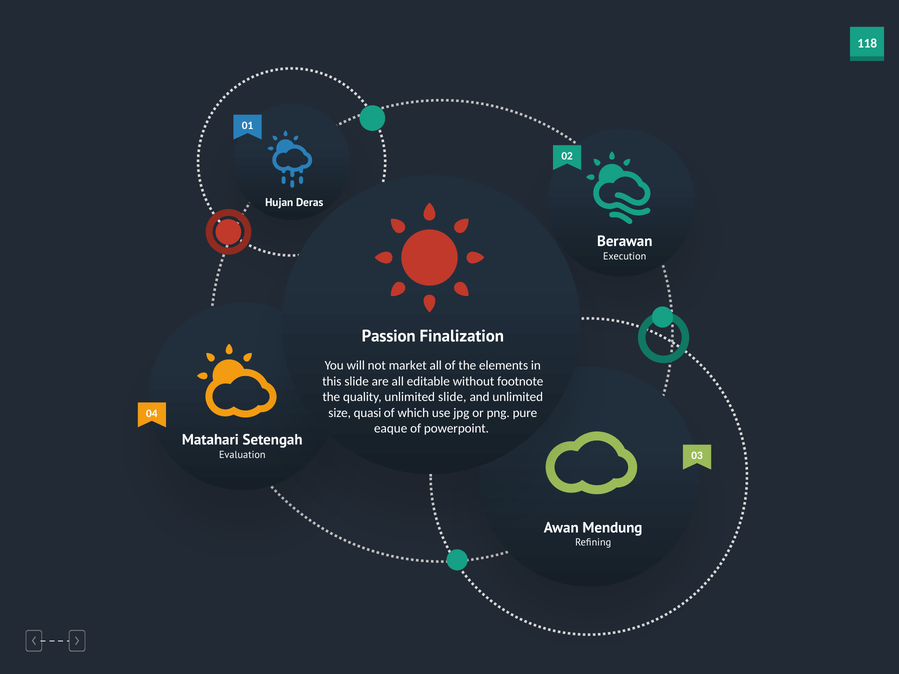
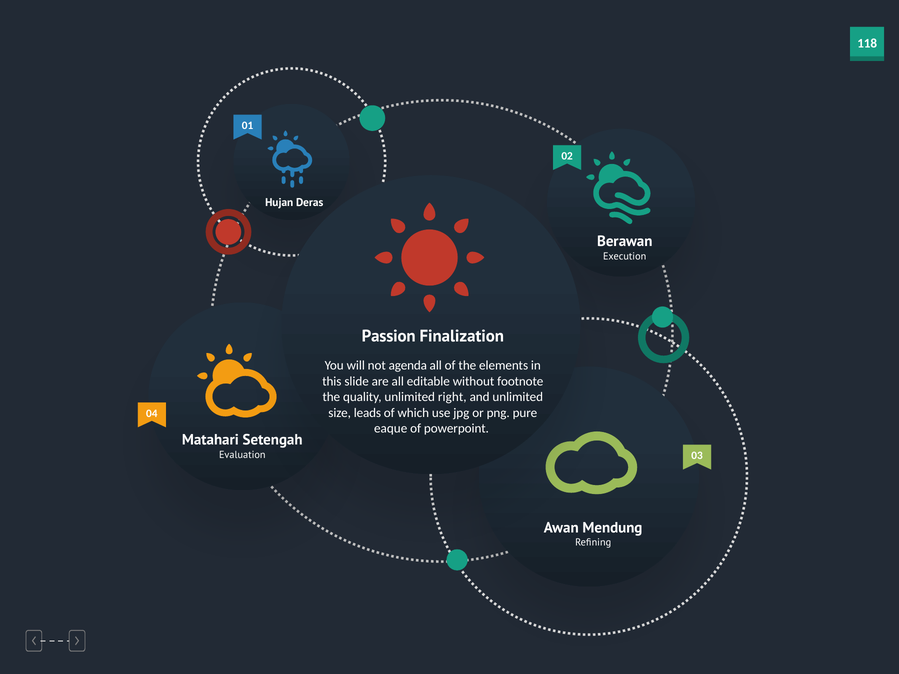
market: market -> agenda
unlimited slide: slide -> right
quasi: quasi -> leads
